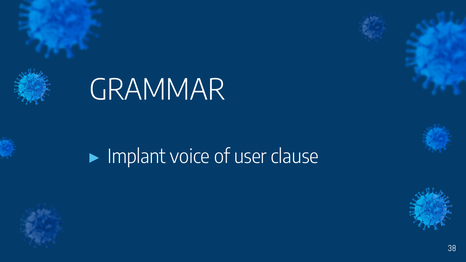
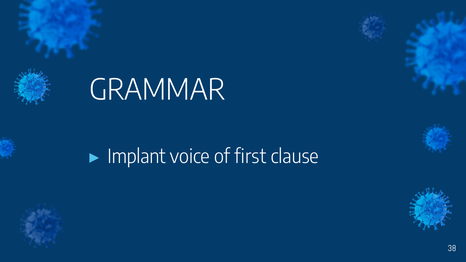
user: user -> first
